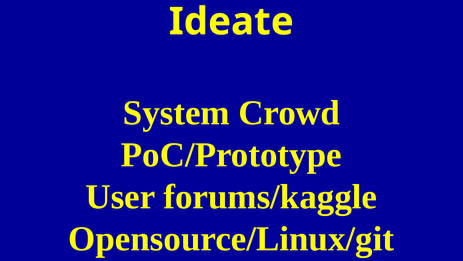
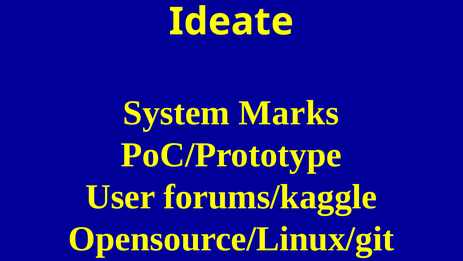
Crowd: Crowd -> Marks
